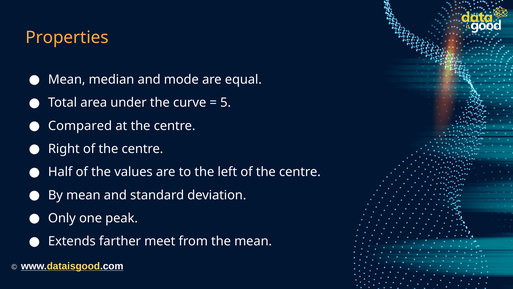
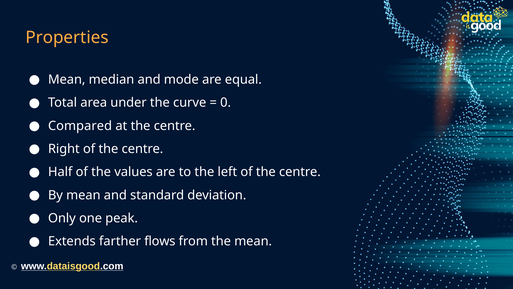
5: 5 -> 0
meet: meet -> flows
